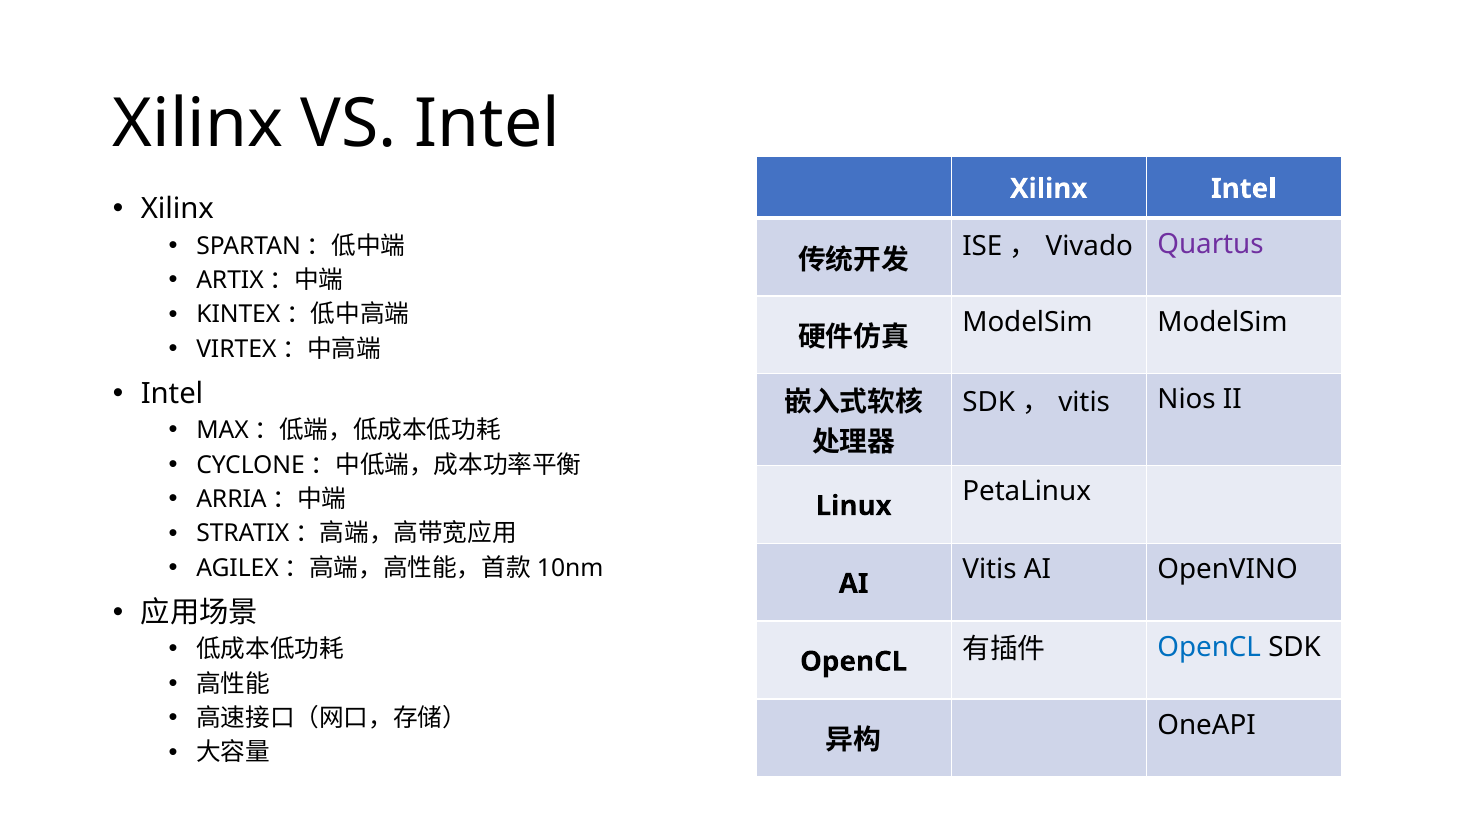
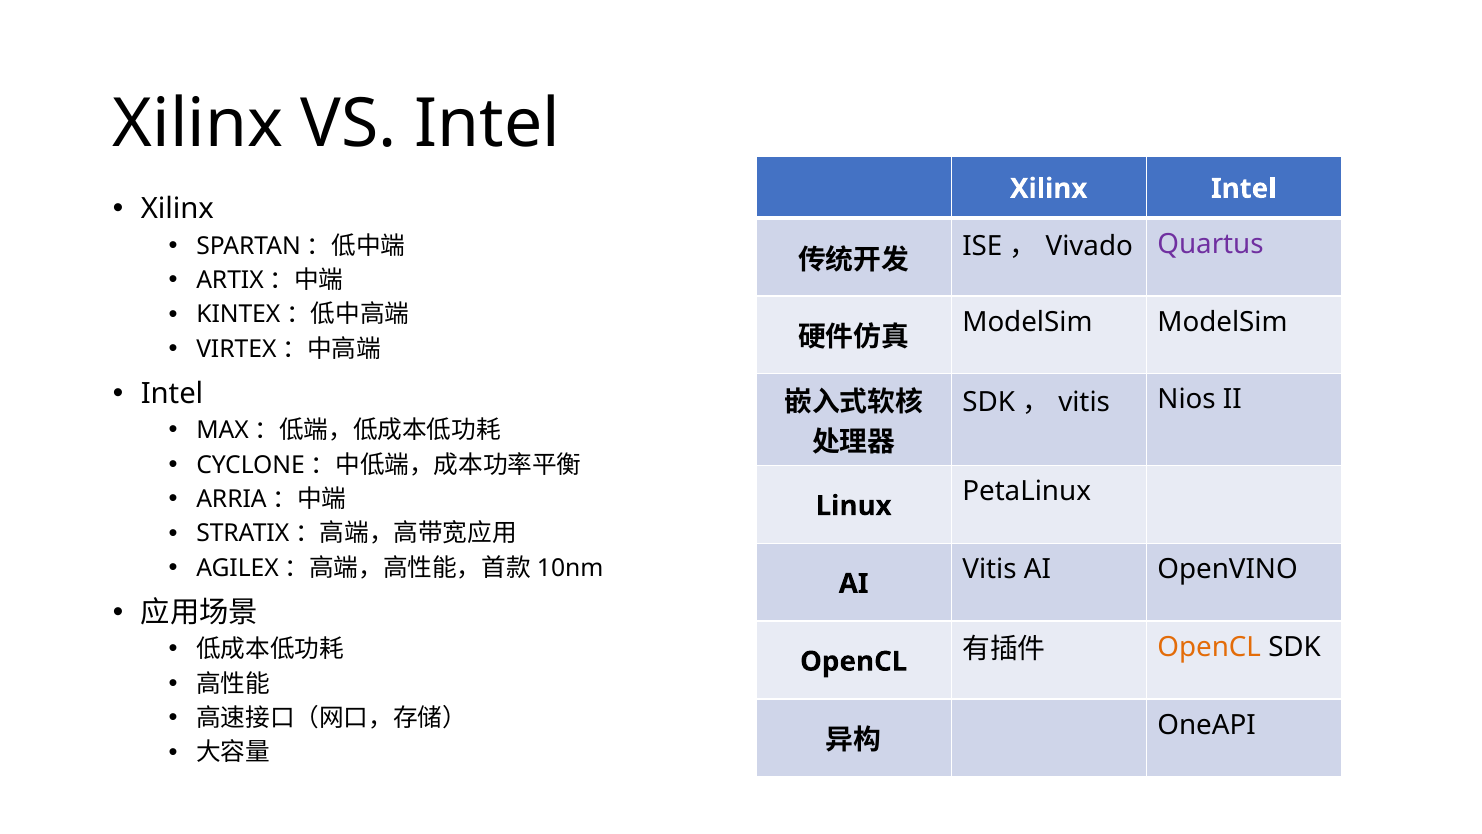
OpenCL at (1209, 647) colour: blue -> orange
